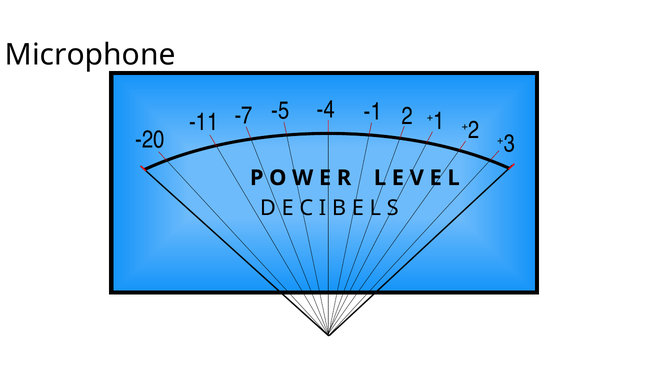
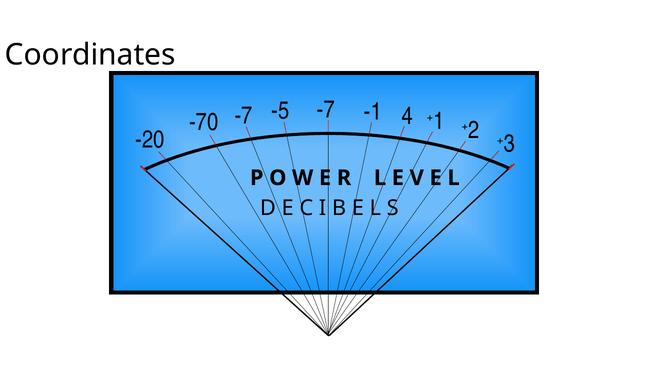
Microphone: Microphone -> Coordinates
-11: -11 -> -70
-5 -4: -4 -> -7
2: 2 -> 4
